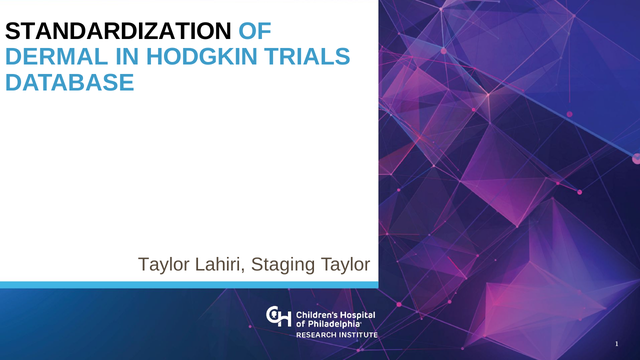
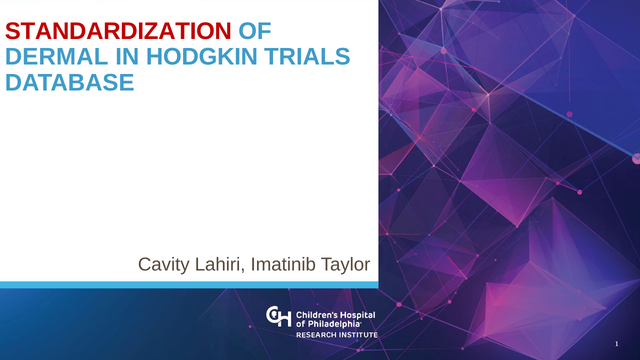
STANDARDIZATION colour: black -> red
Taylor at (164, 265): Taylor -> Cavity
Staging: Staging -> Imatinib
